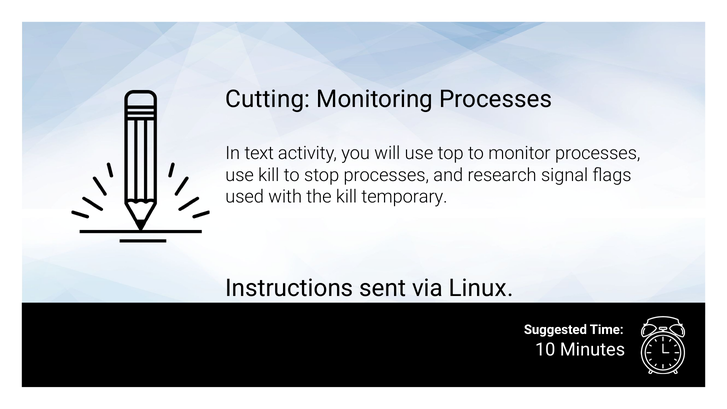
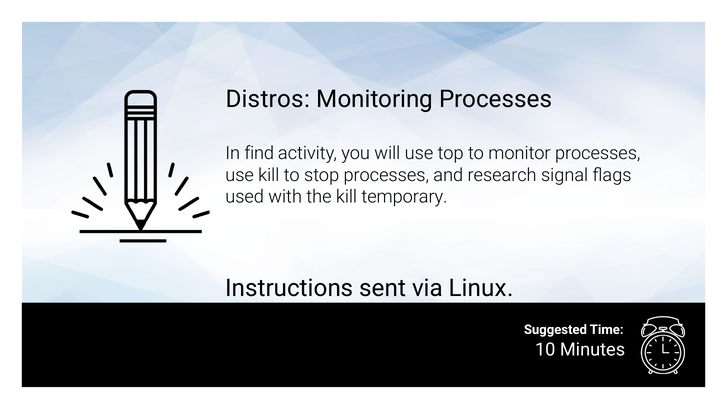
Cutting: Cutting -> Distros
text: text -> find
